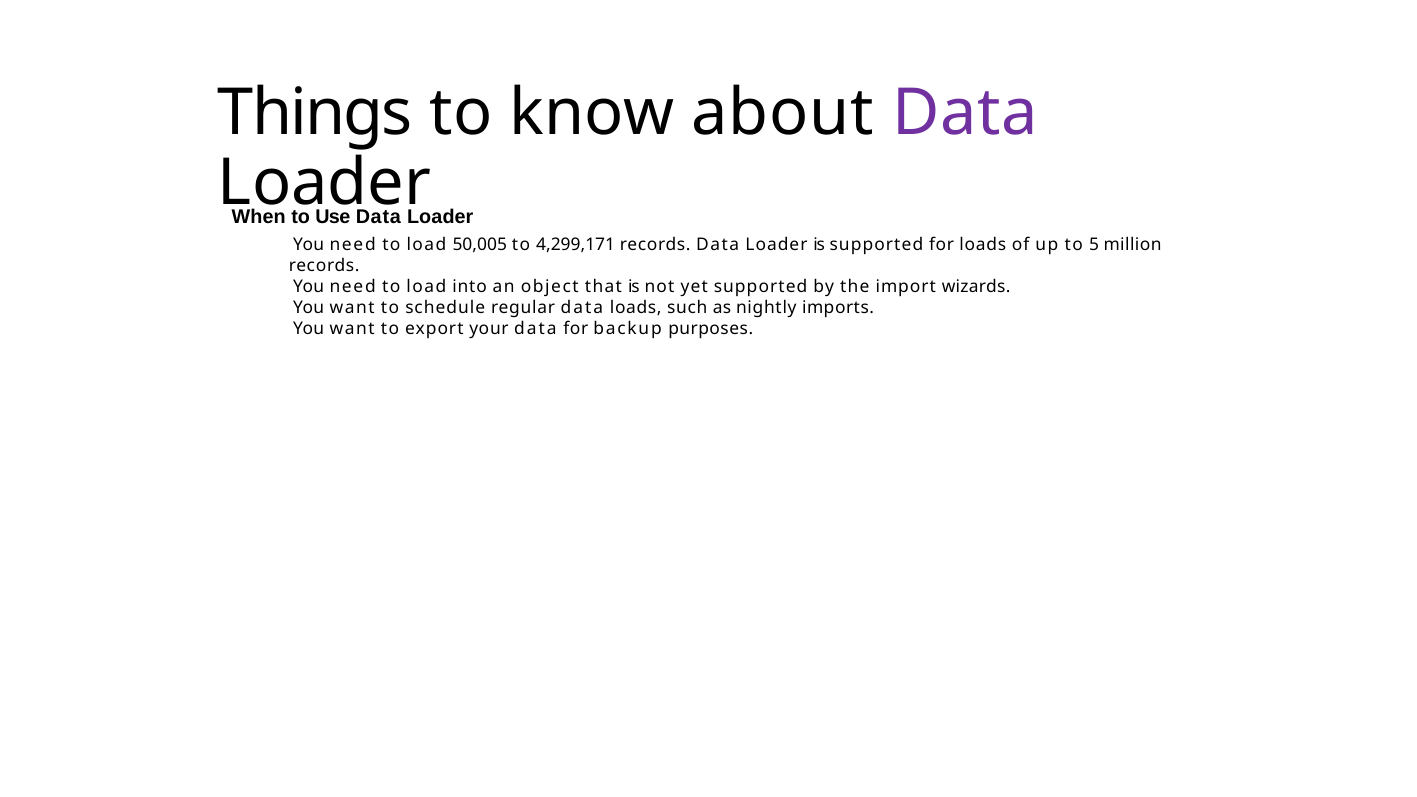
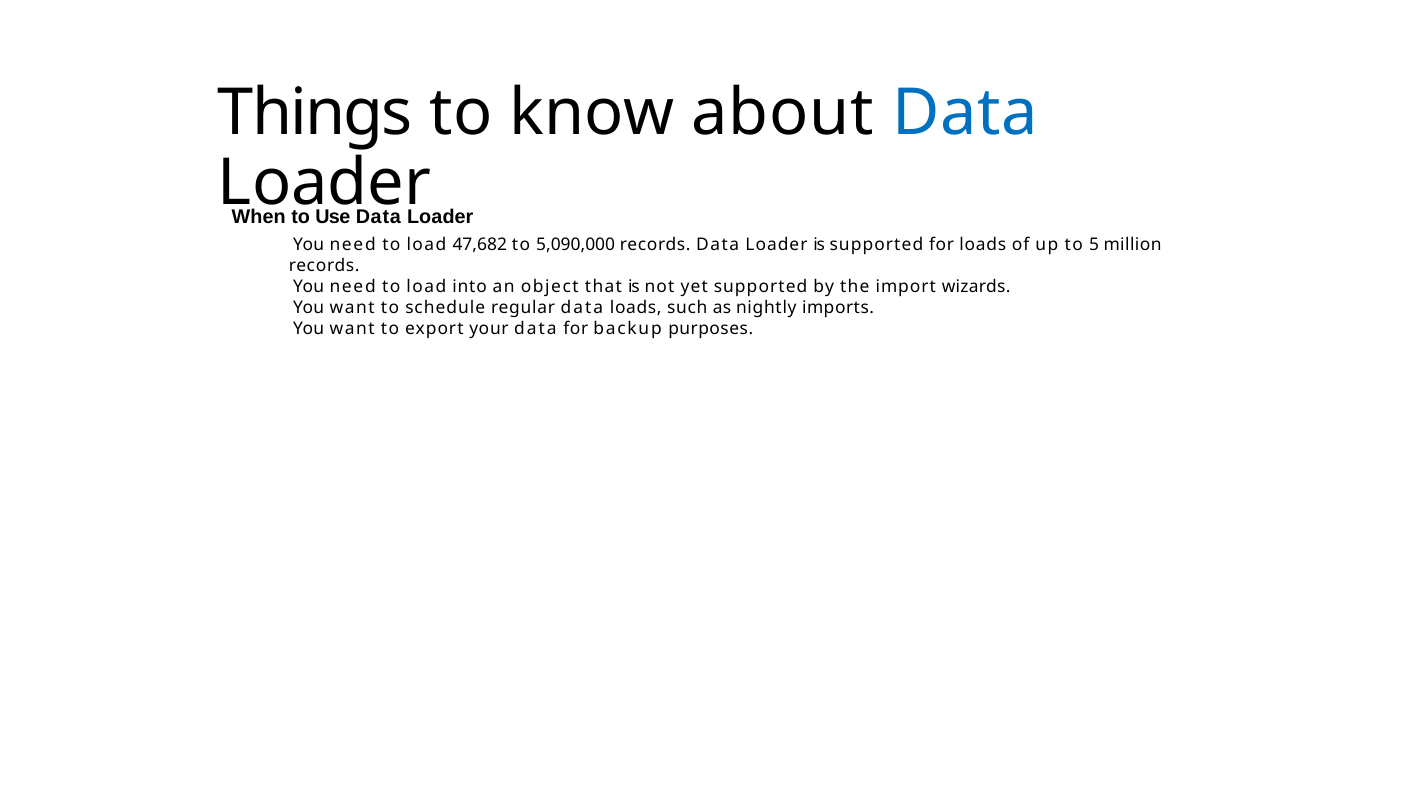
Data at (965, 113) colour: purple -> blue
50,005: 50,005 -> 47,682
4,299,171: 4,299,171 -> 5,090,000
